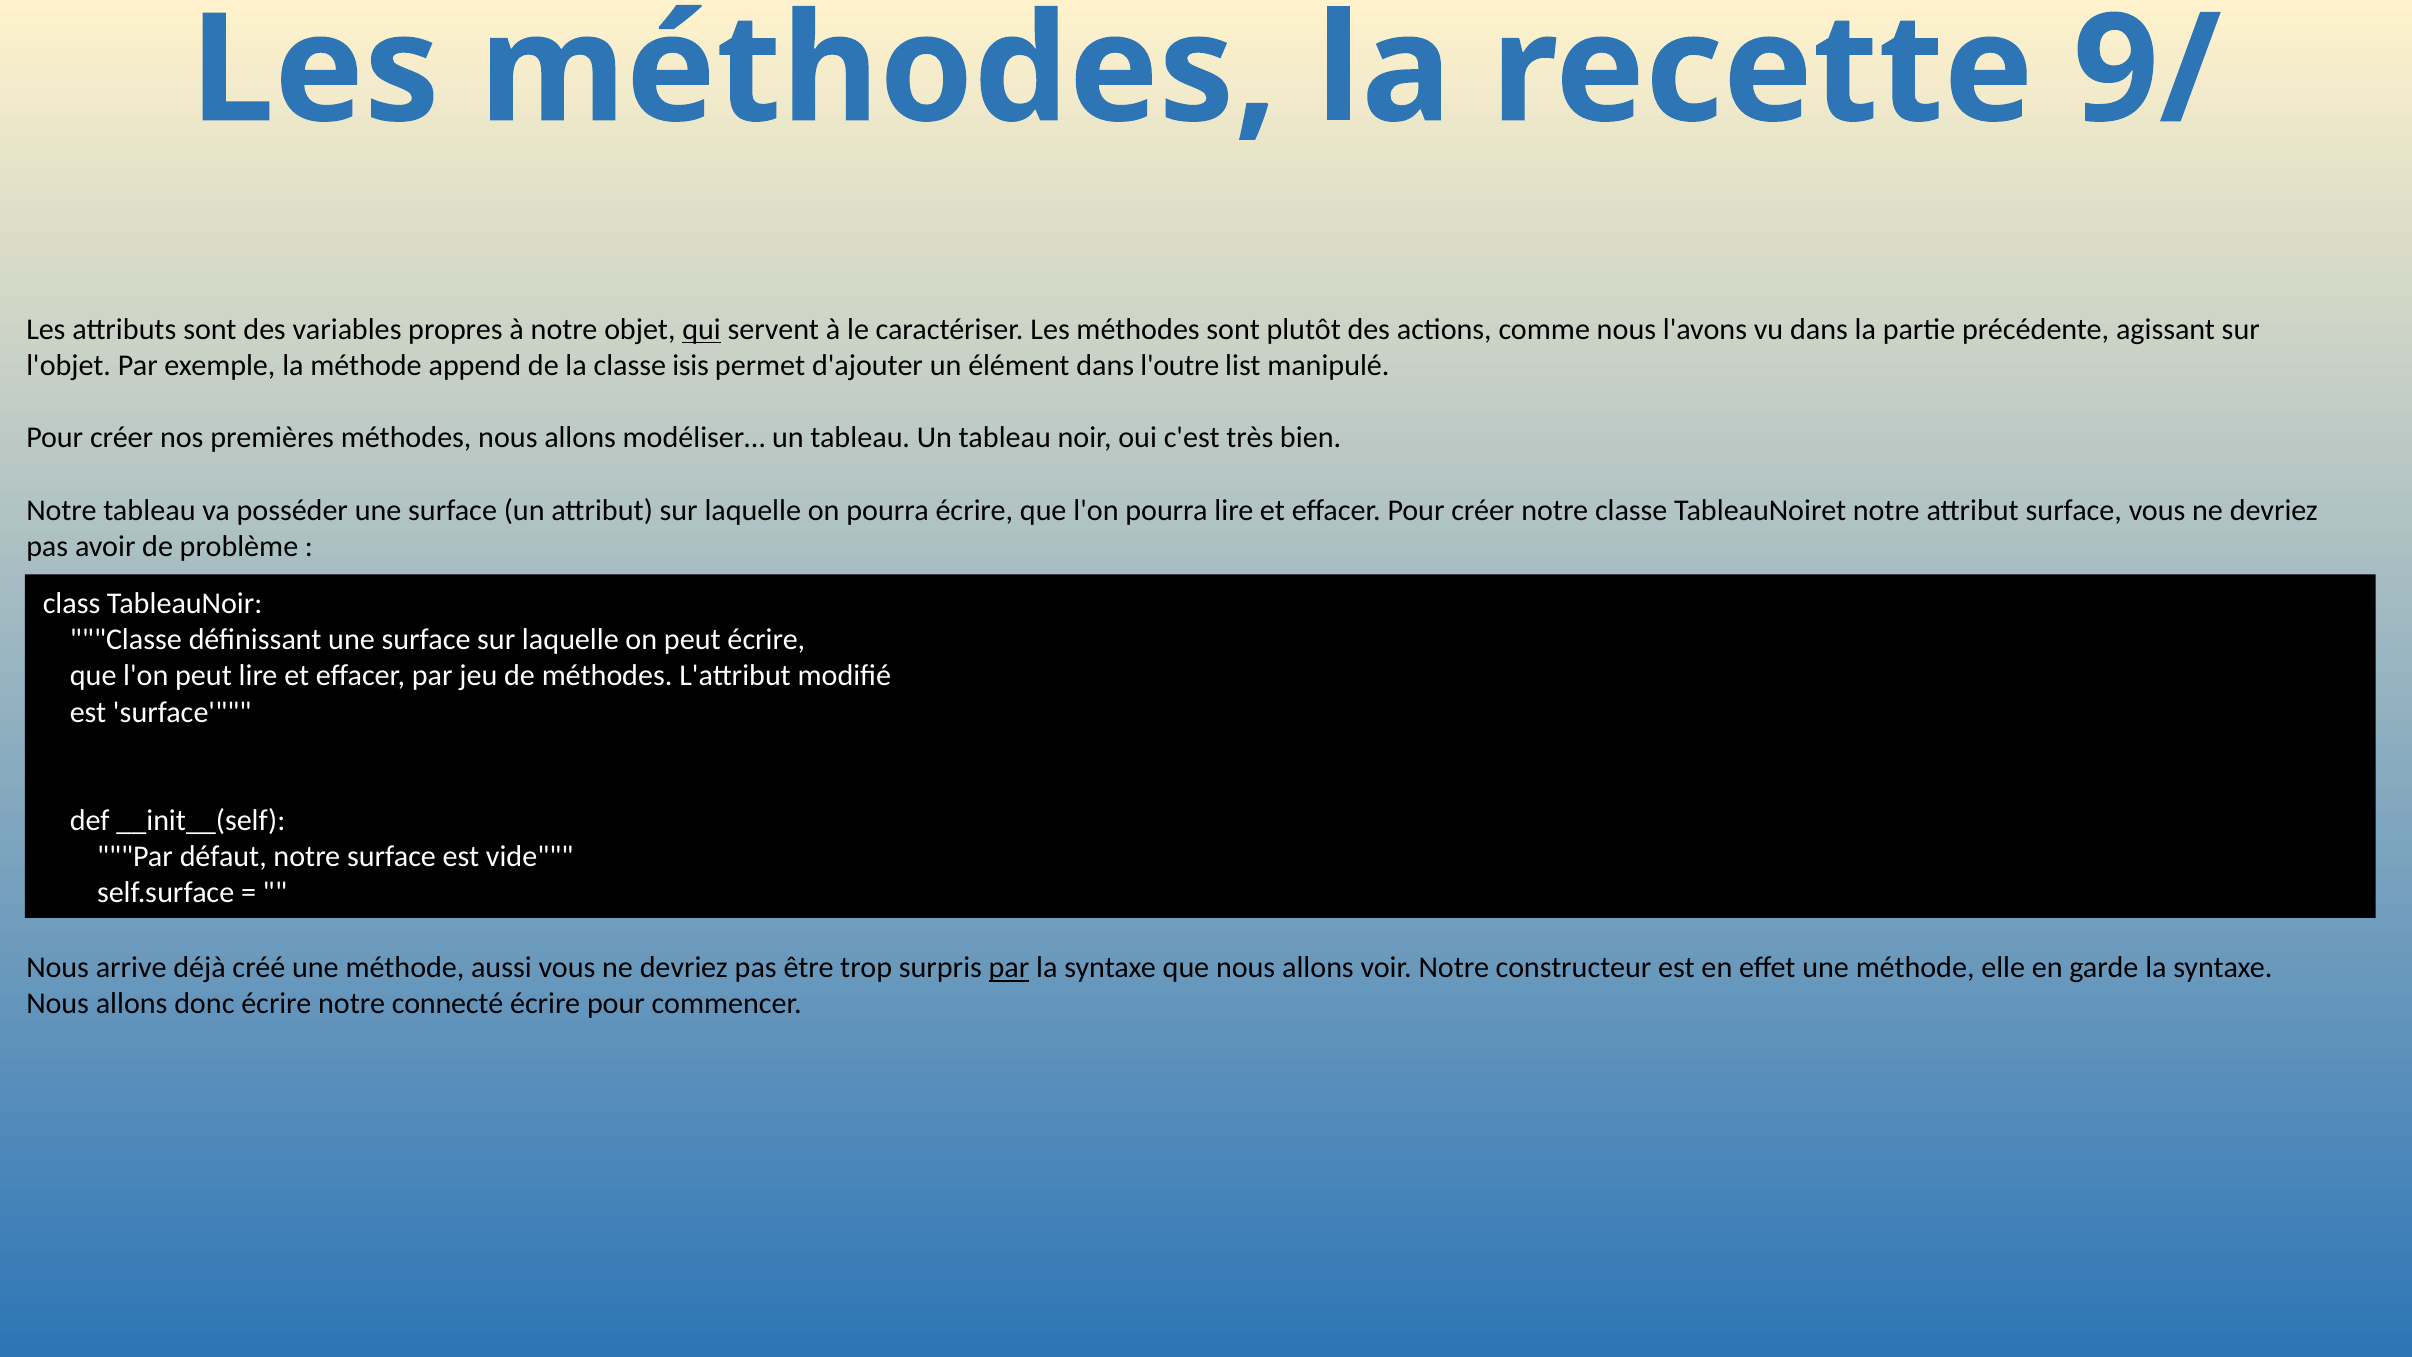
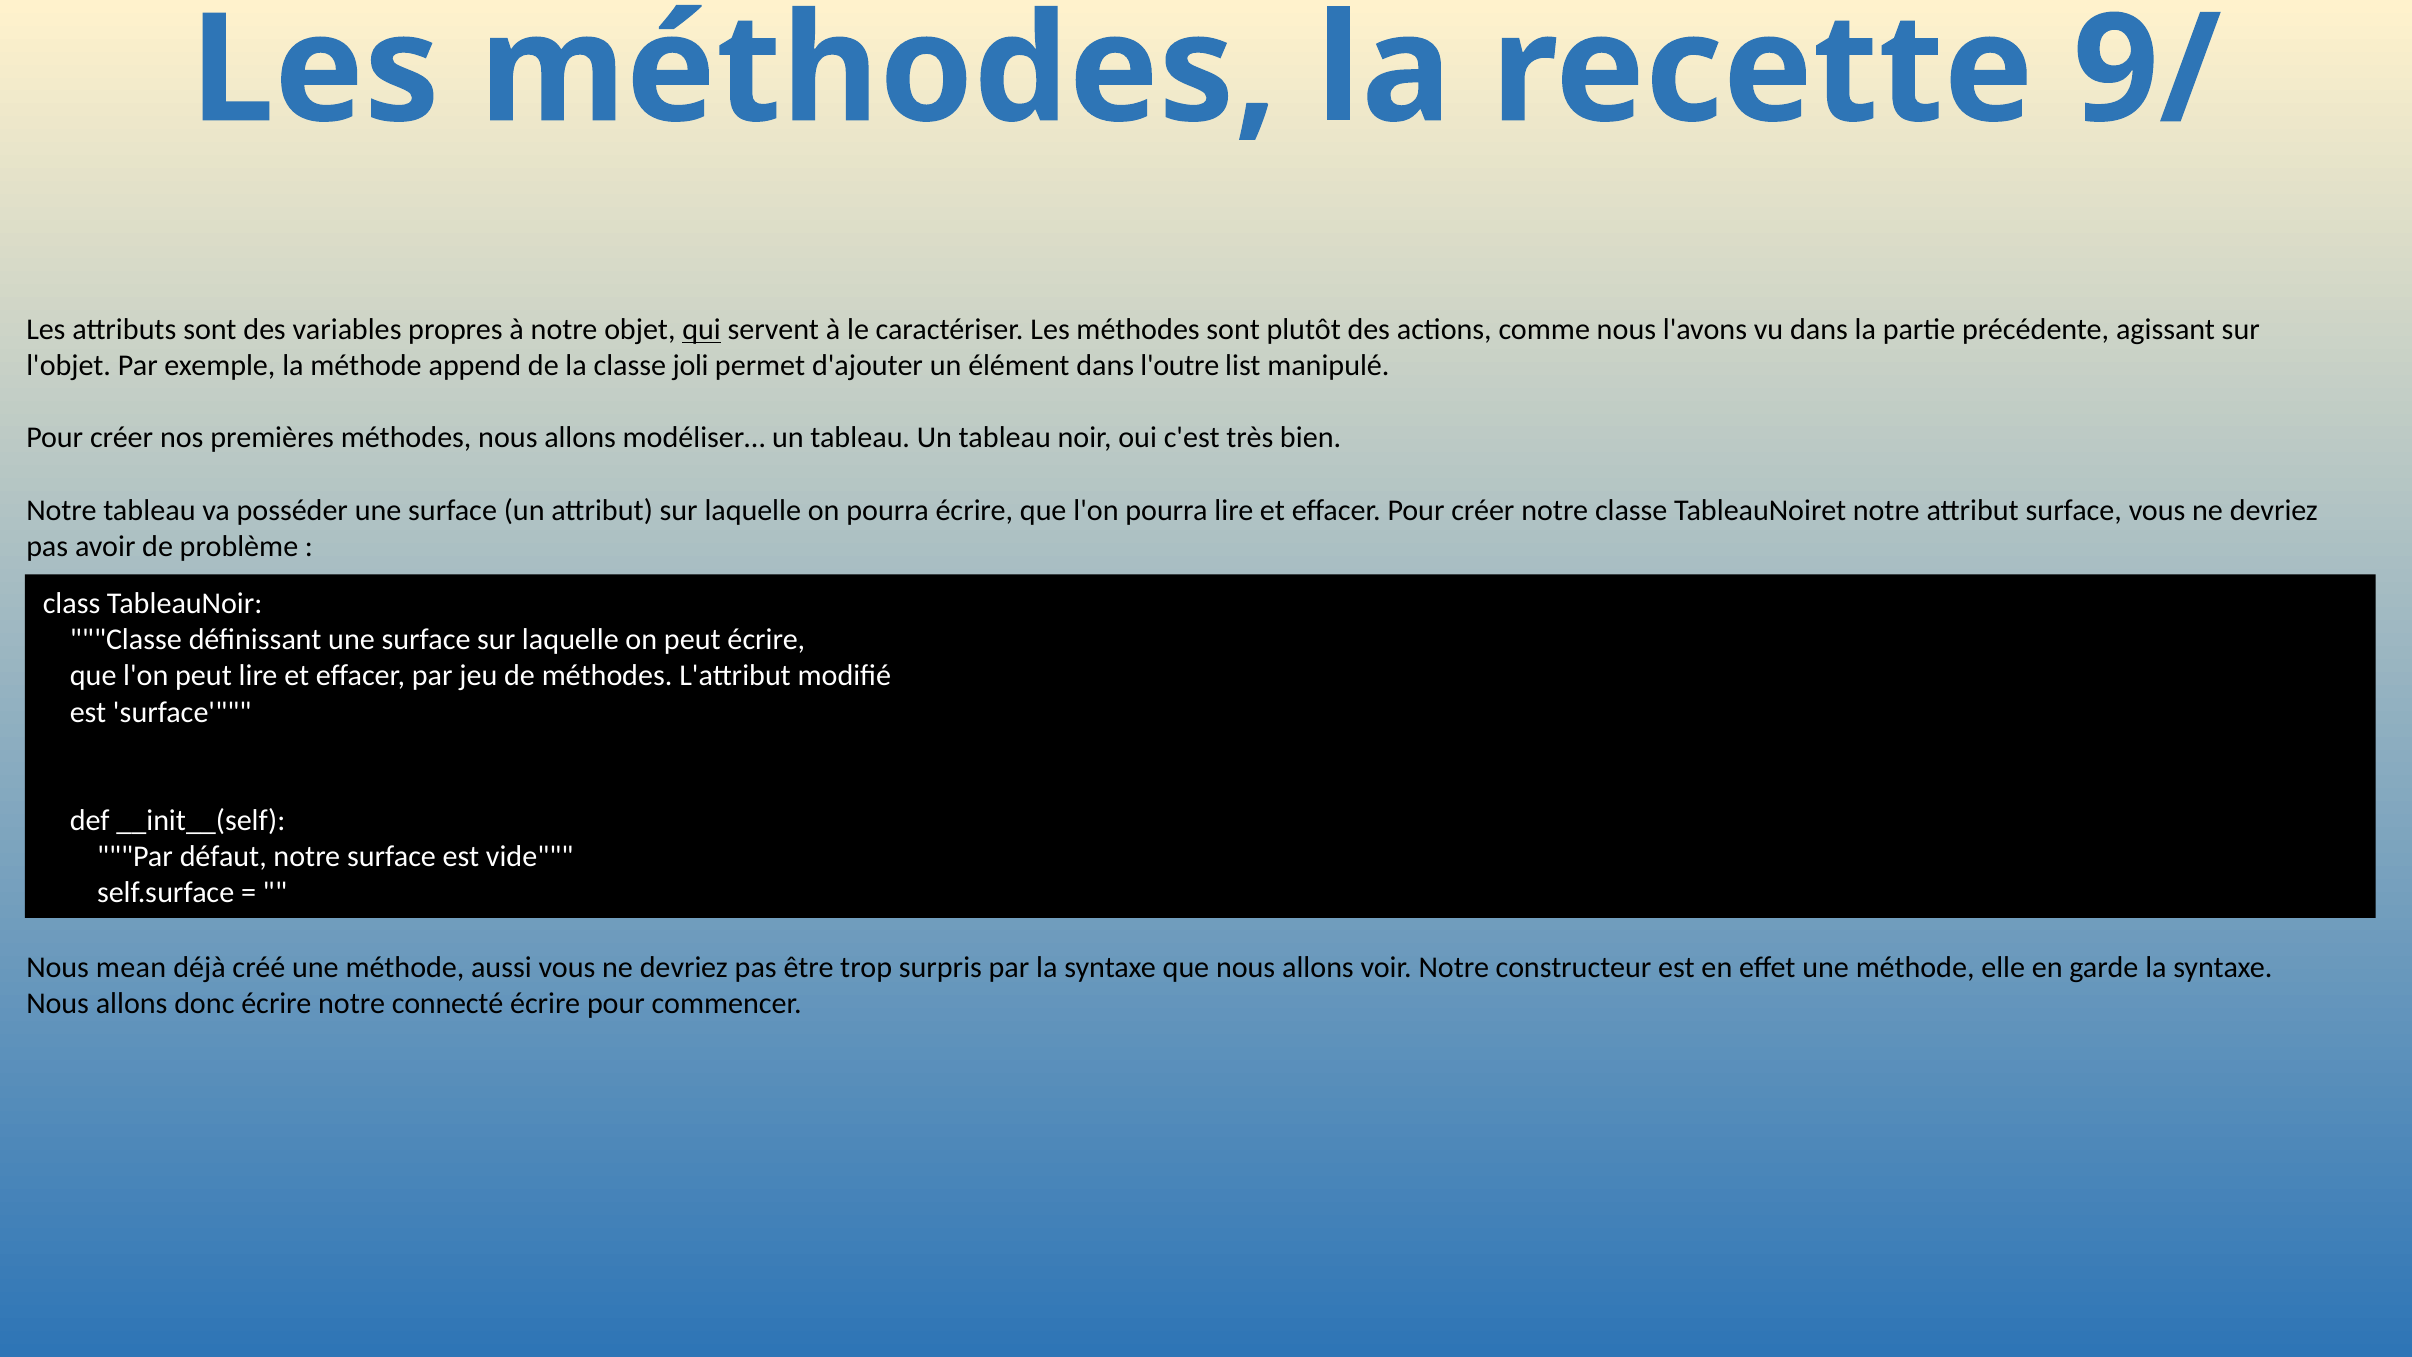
isis: isis -> joli
arrive: arrive -> mean
par at (1009, 968) underline: present -> none
